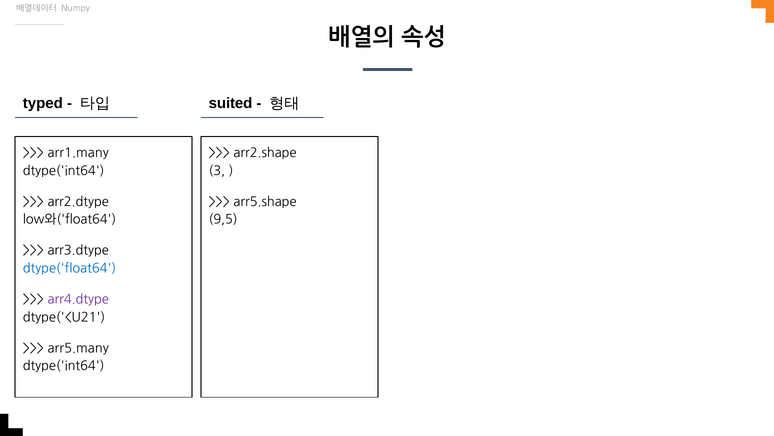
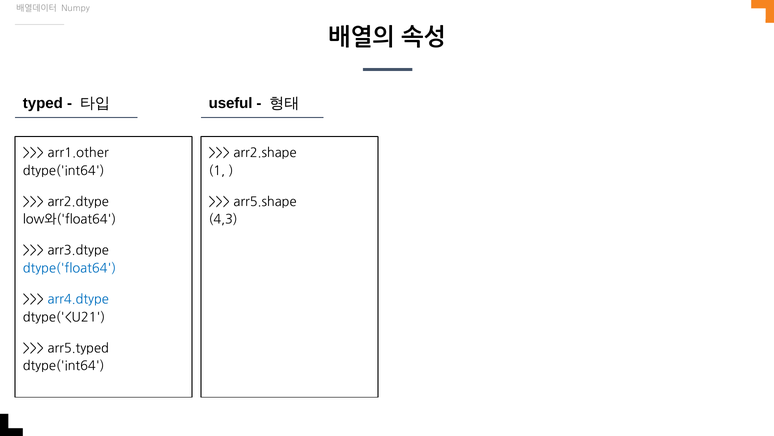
suited: suited -> useful
arr1.many: arr1.many -> arr1.other
3: 3 -> 1
9,5: 9,5 -> 4,3
arr4.dtype colour: purple -> blue
arr5.many: arr5.many -> arr5.typed
